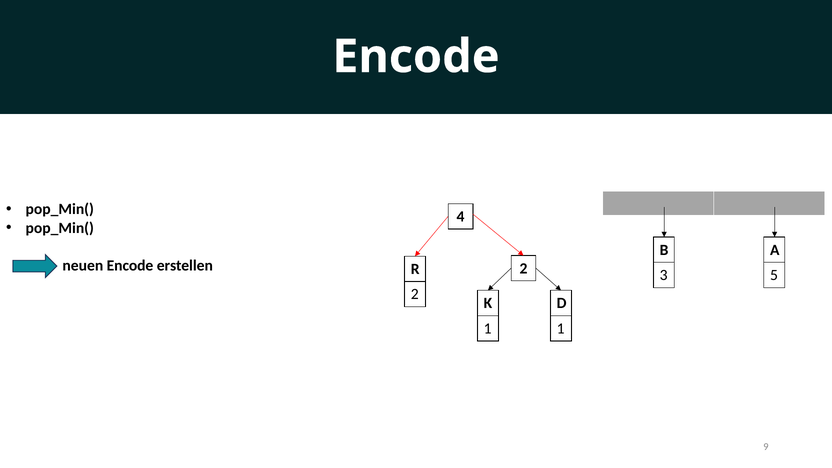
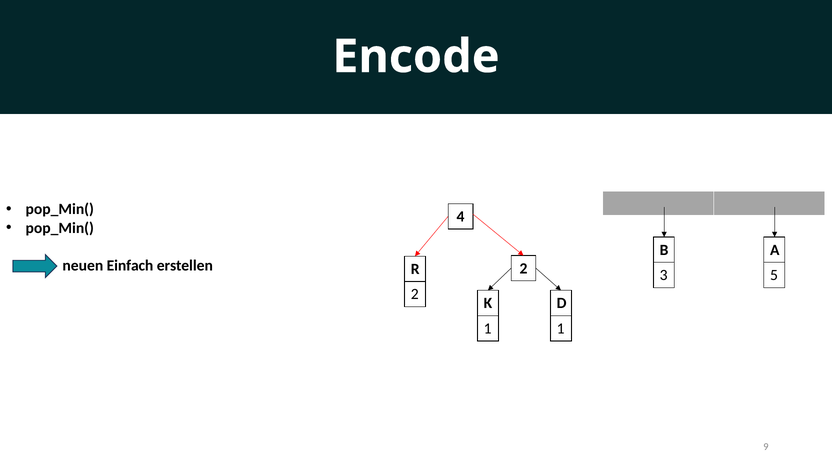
neuen Encode: Encode -> Einfach
